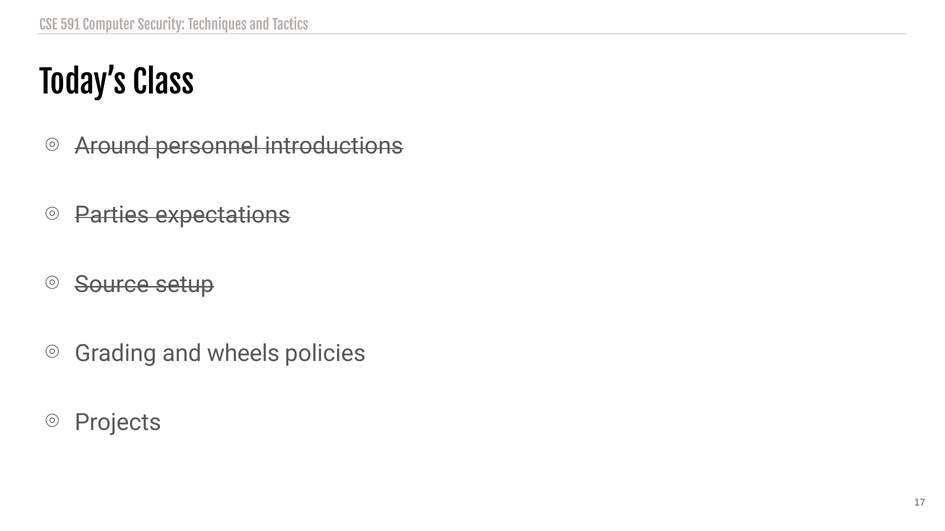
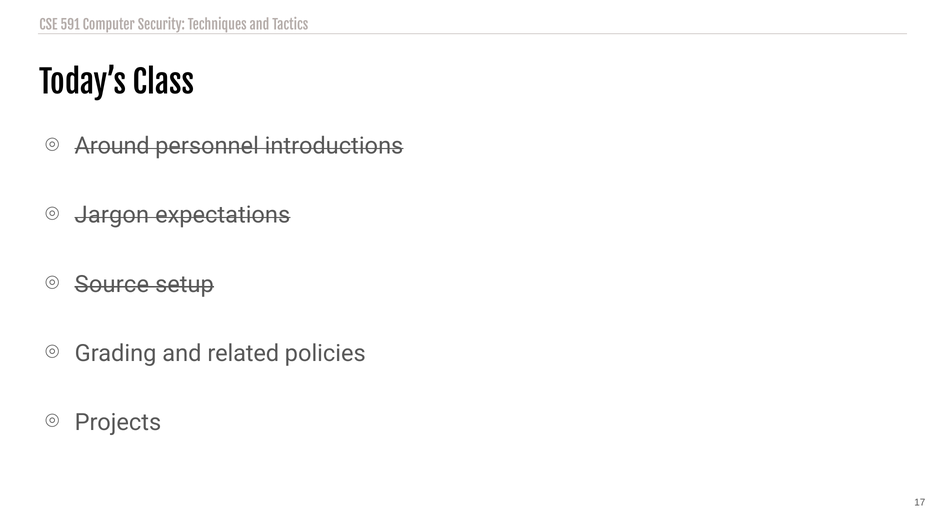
Parties: Parties -> Jargon
wheels: wheels -> related
